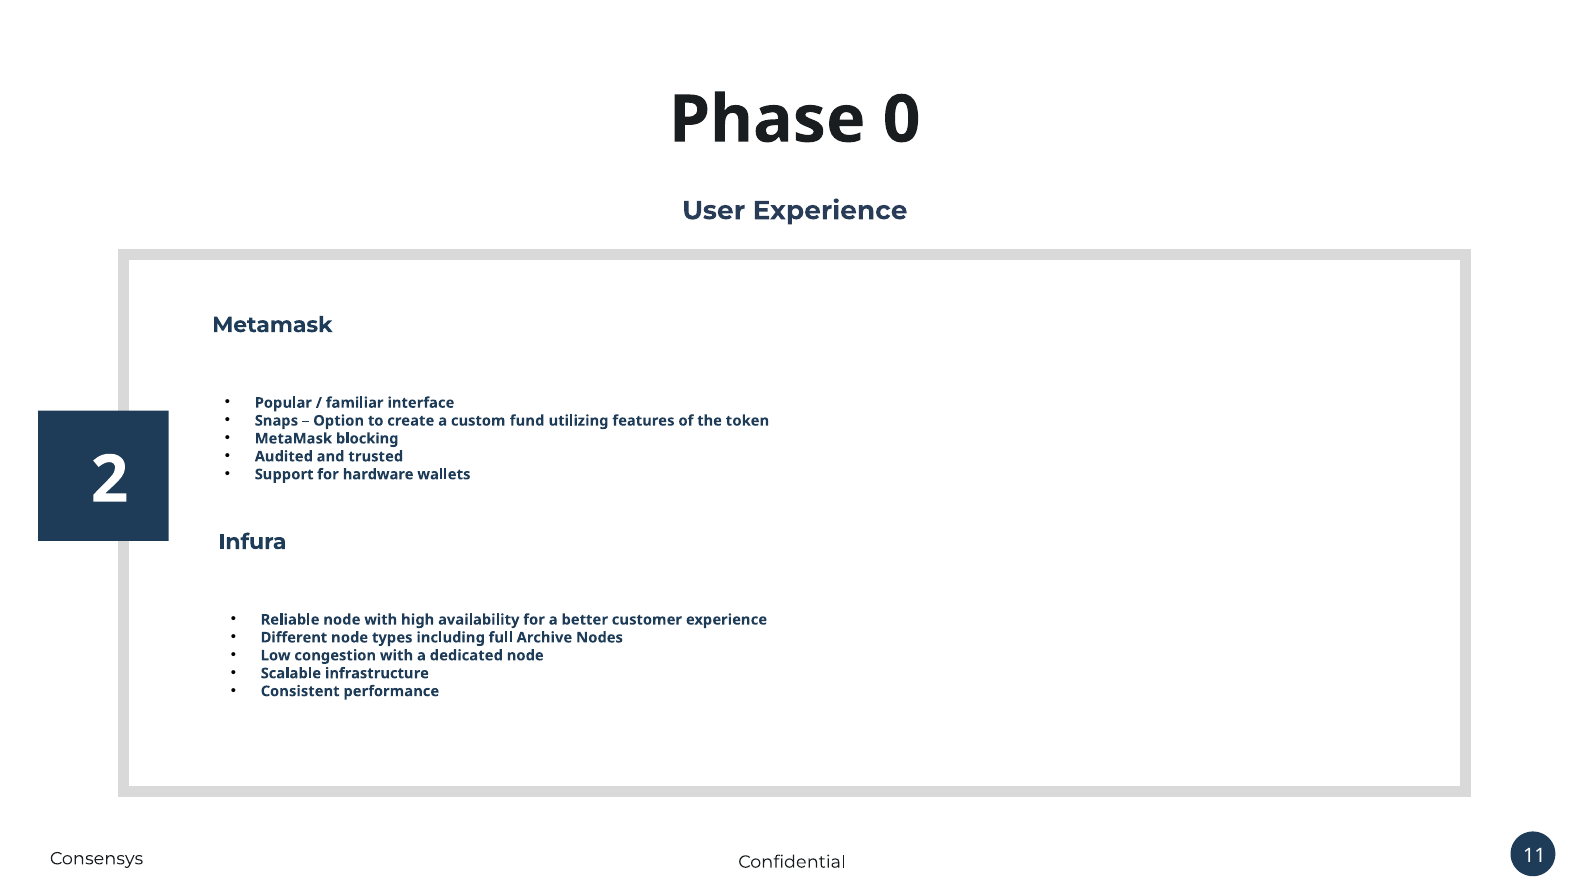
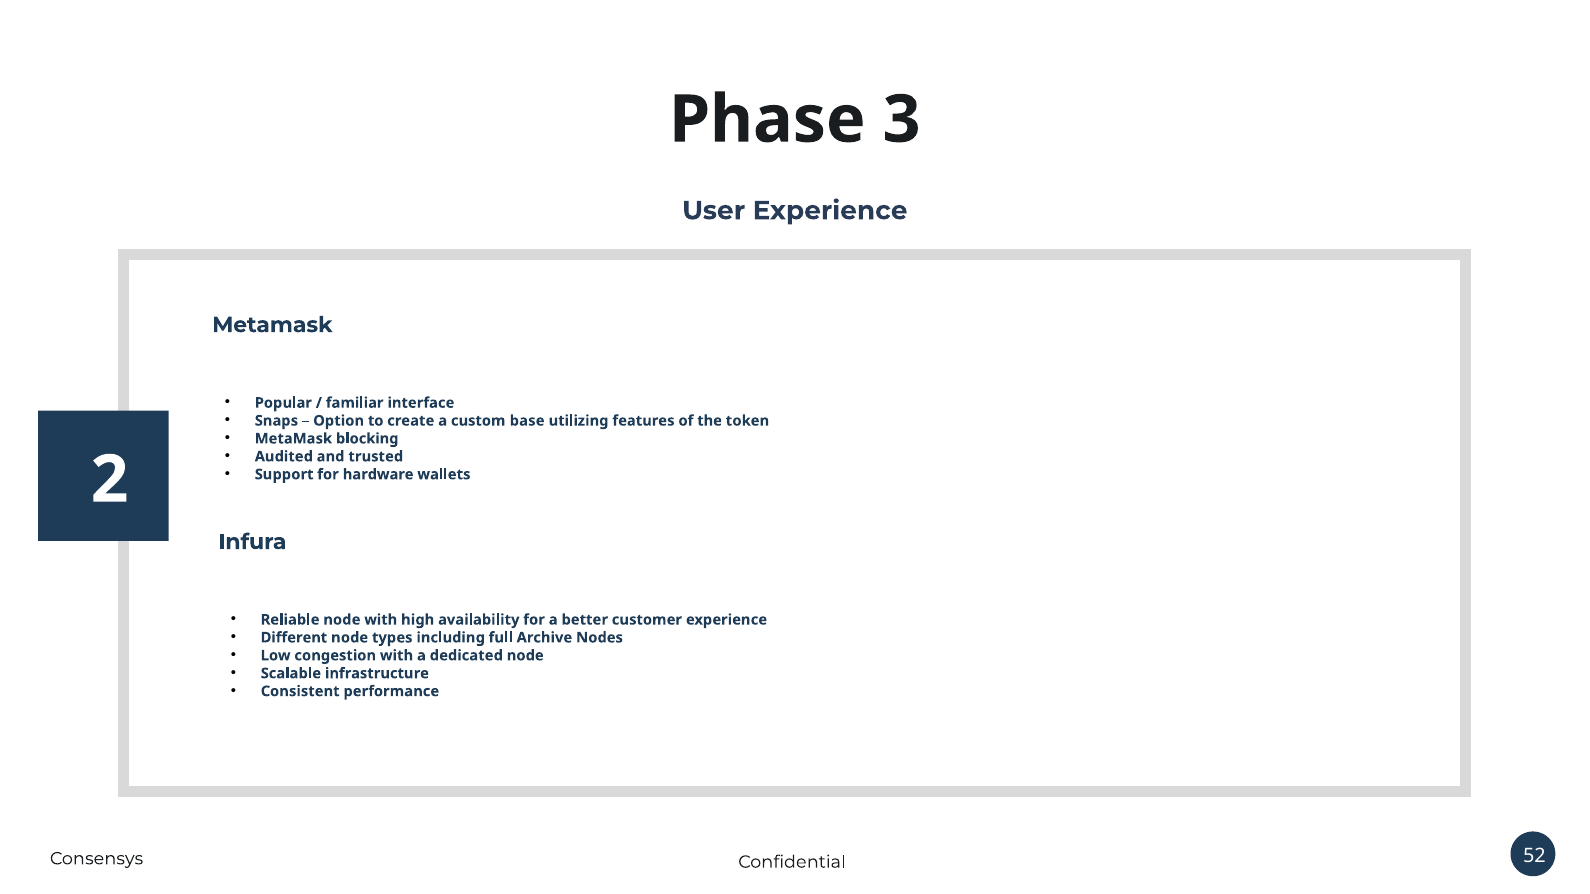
0: 0 -> 3
fund: fund -> base
11: 11 -> 52
